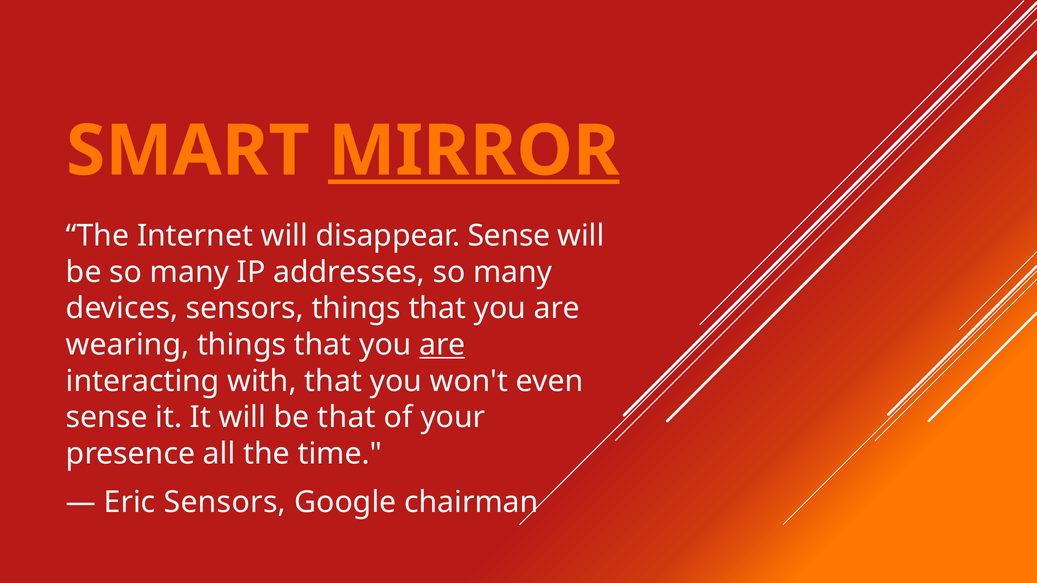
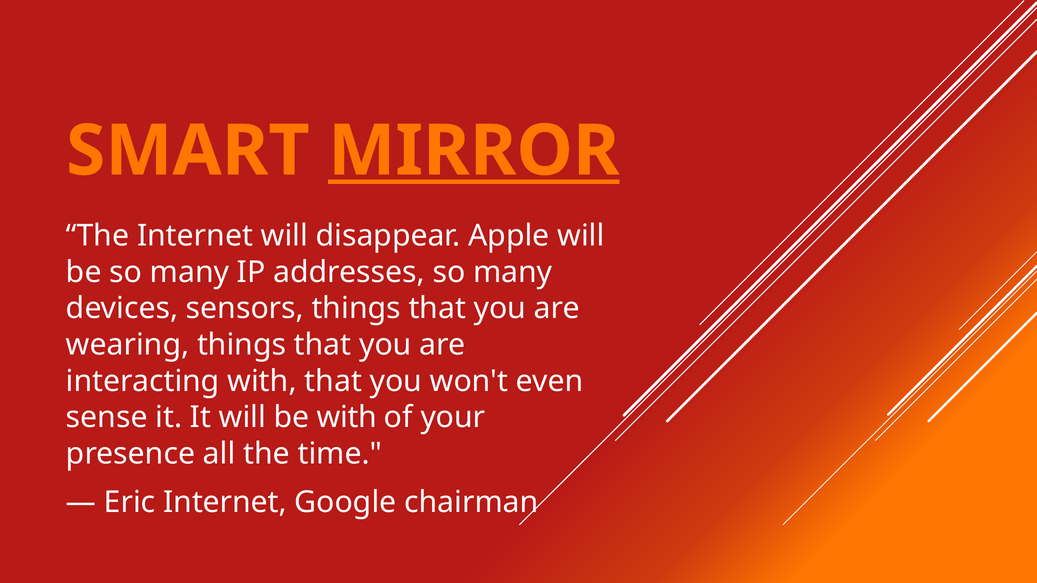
disappear Sense: Sense -> Apple
are at (442, 345) underline: present -> none
be that: that -> with
Eric Sensors: Sensors -> Internet
